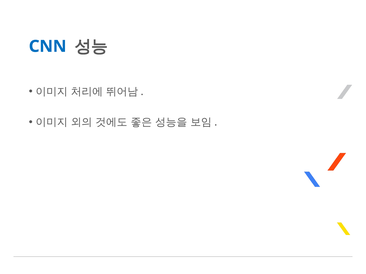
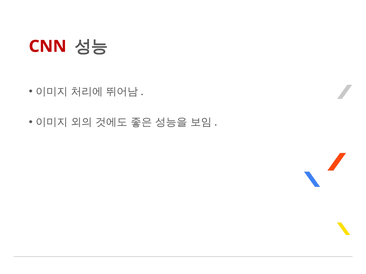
CNN colour: blue -> red
